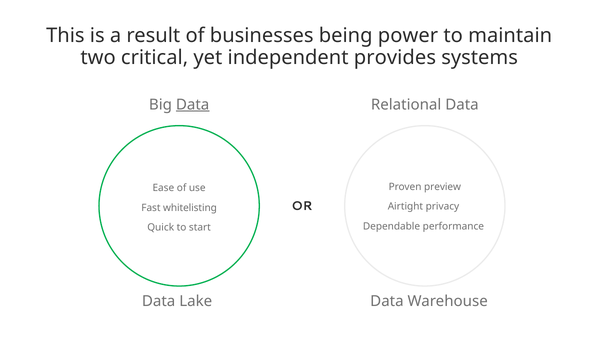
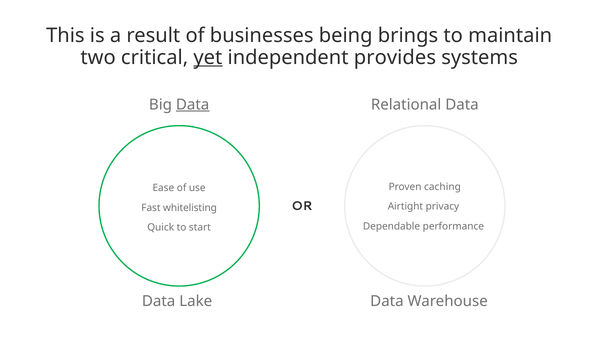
power: power -> brings
yet underline: none -> present
preview: preview -> caching
